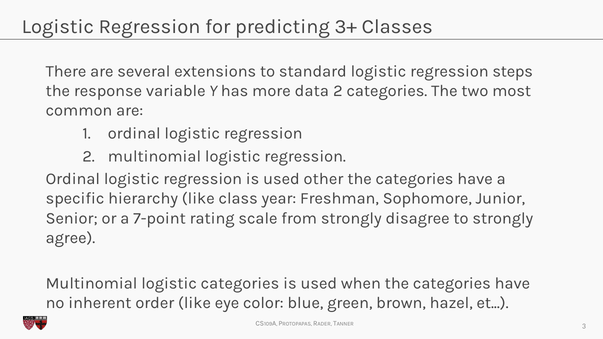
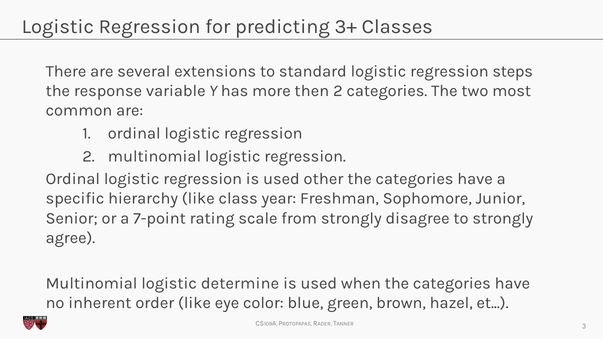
data: data -> then
logistic categories: categories -> determine
